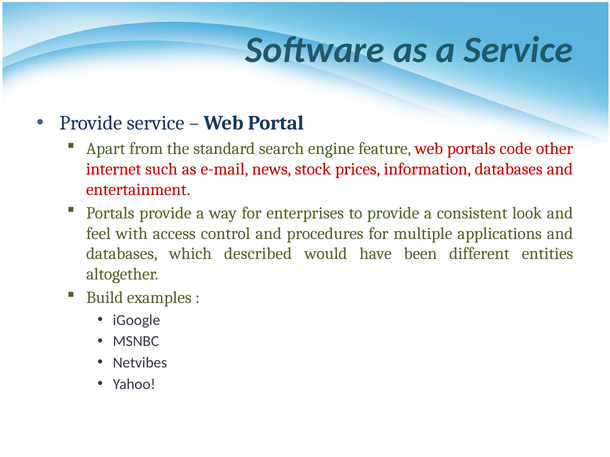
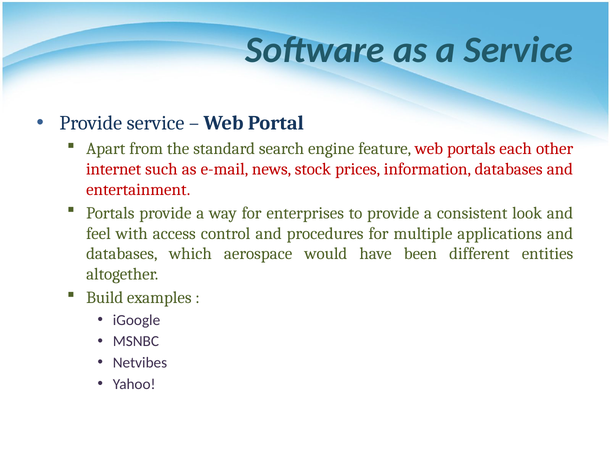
code: code -> each
described: described -> aerospace
